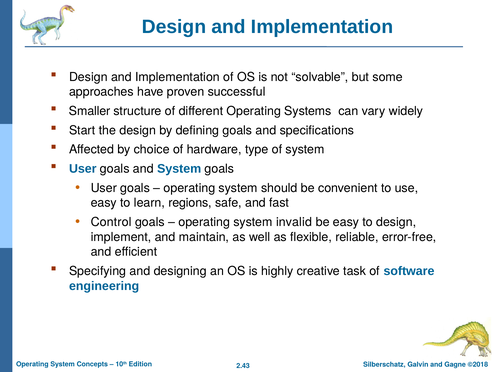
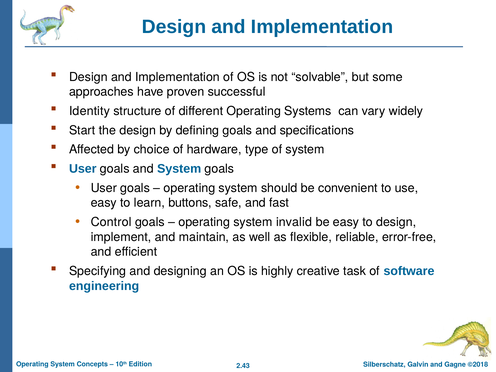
Smaller: Smaller -> Identity
regions: regions -> buttons
